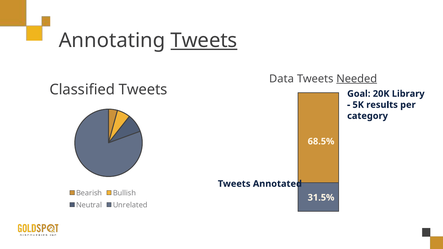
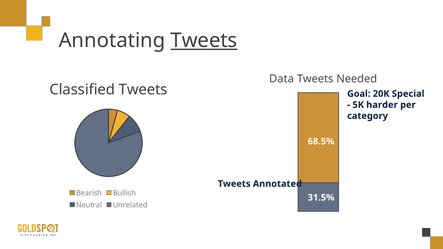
Needed underline: present -> none
Library: Library -> Special
results: results -> harder
